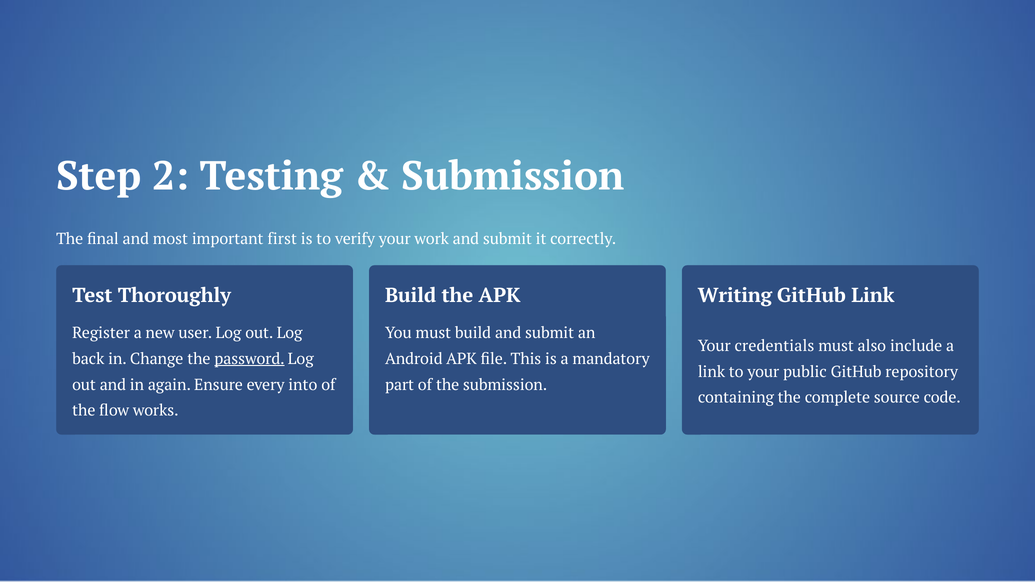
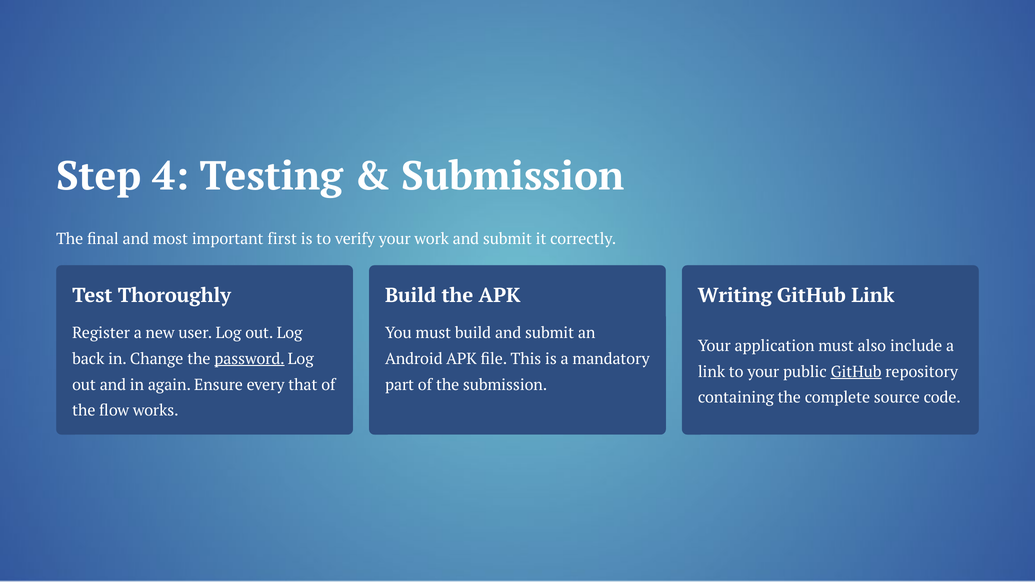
2: 2 -> 4
credentials: credentials -> application
GitHub at (856, 372) underline: none -> present
into: into -> that
